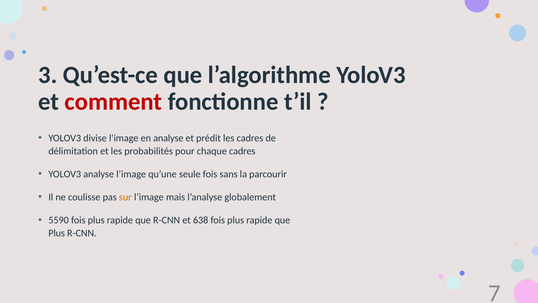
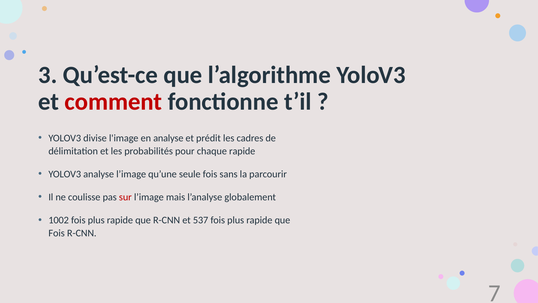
chaque cadres: cadres -> rapide
sur colour: orange -> red
5590: 5590 -> 1002
638: 638 -> 537
Plus at (57, 233): Plus -> Fois
